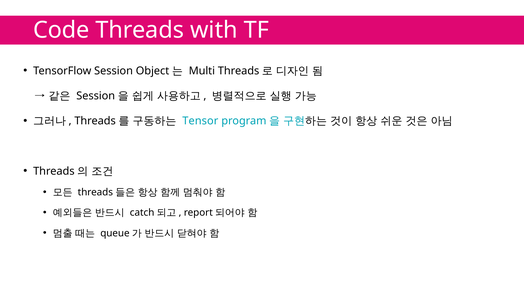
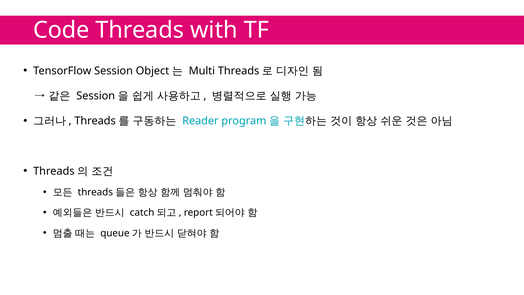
Tensor: Tensor -> Reader
